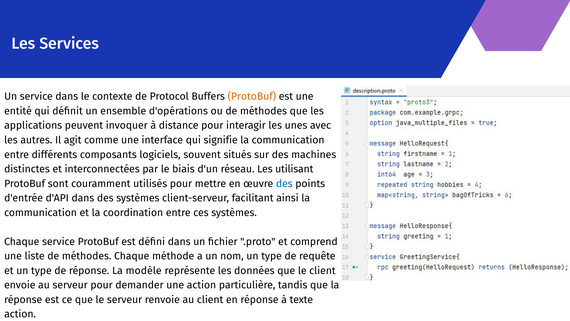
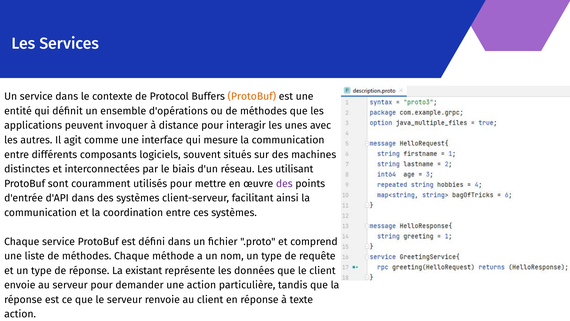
signifie: signifie -> mesure
des at (284, 183) colour: blue -> purple
modèle: modèle -> existant
